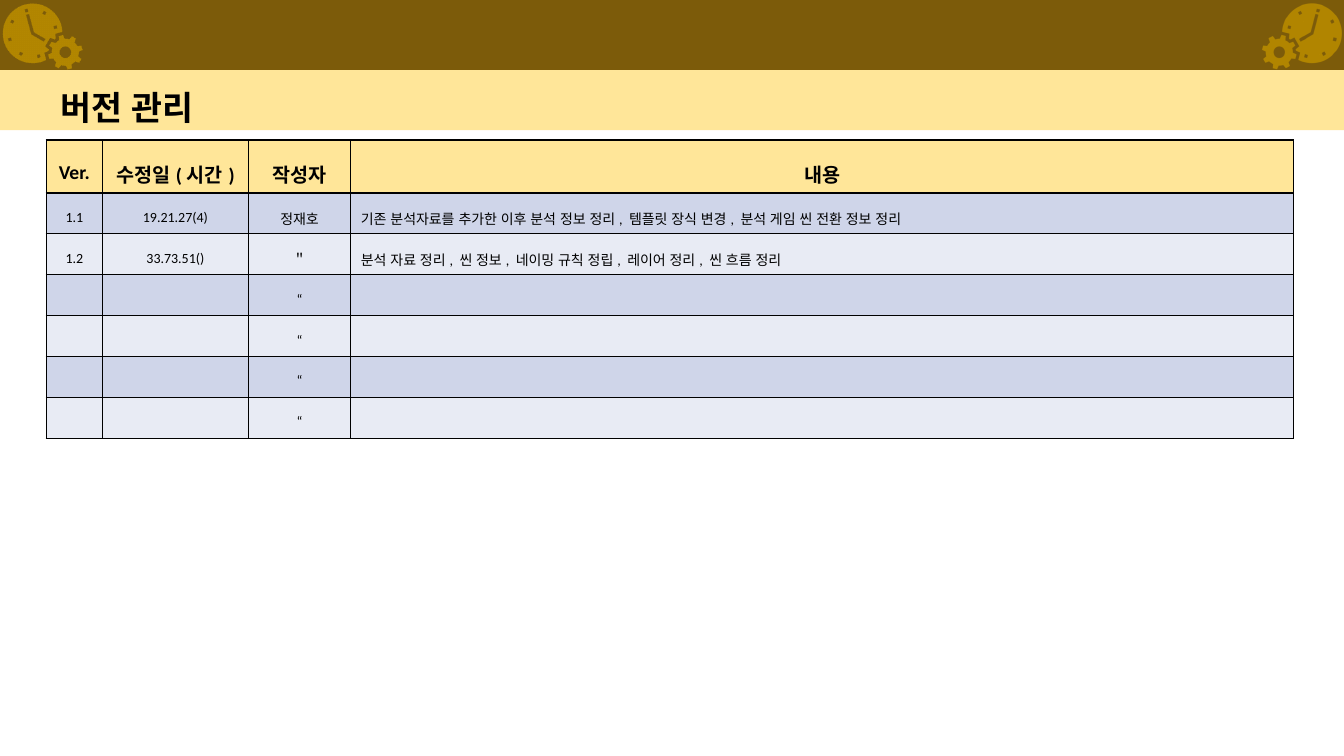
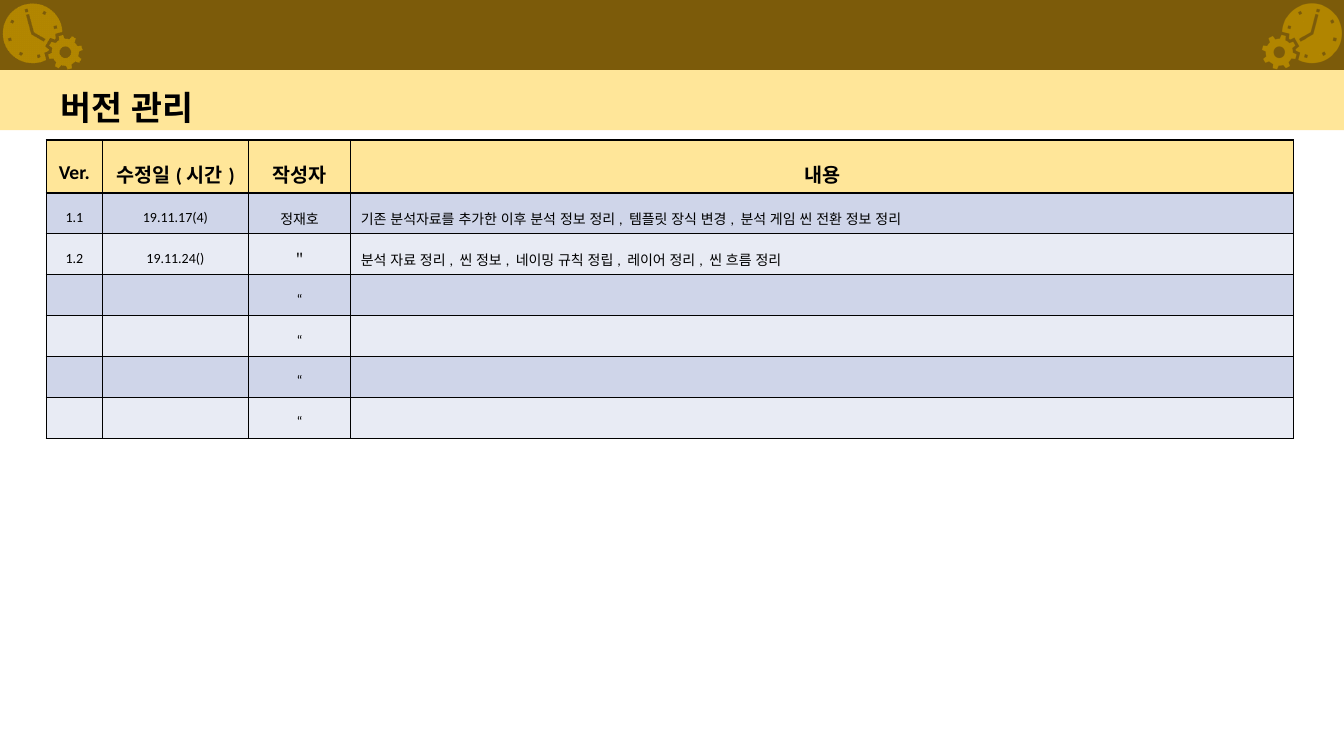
19.21.27(4: 19.21.27(4 -> 19.11.17(4
33.73.51(: 33.73.51( -> 19.11.24(
